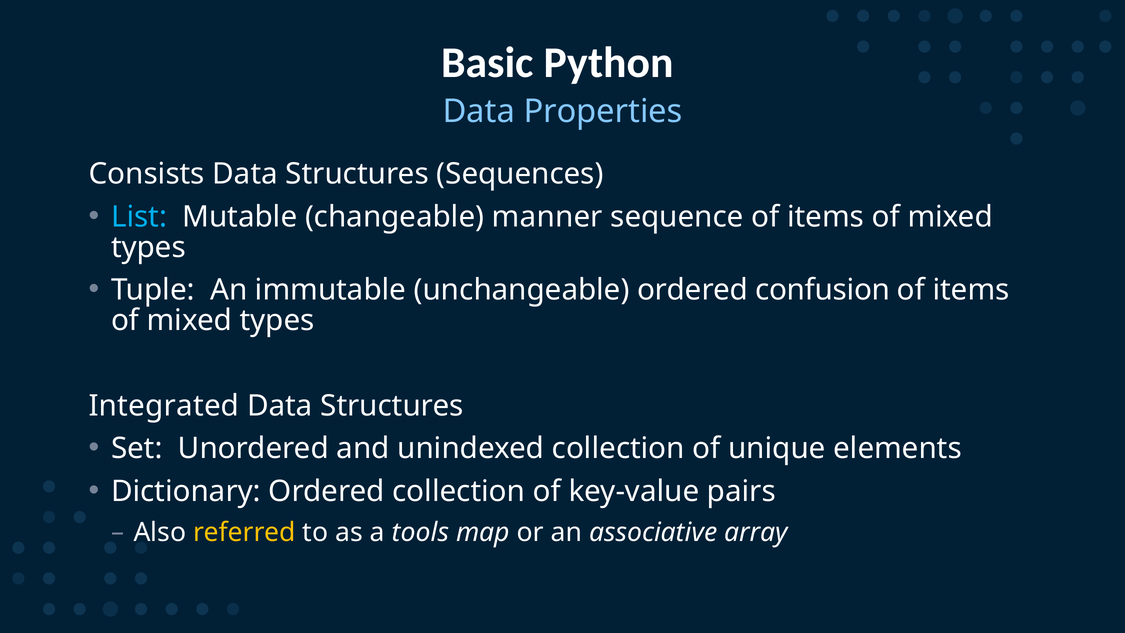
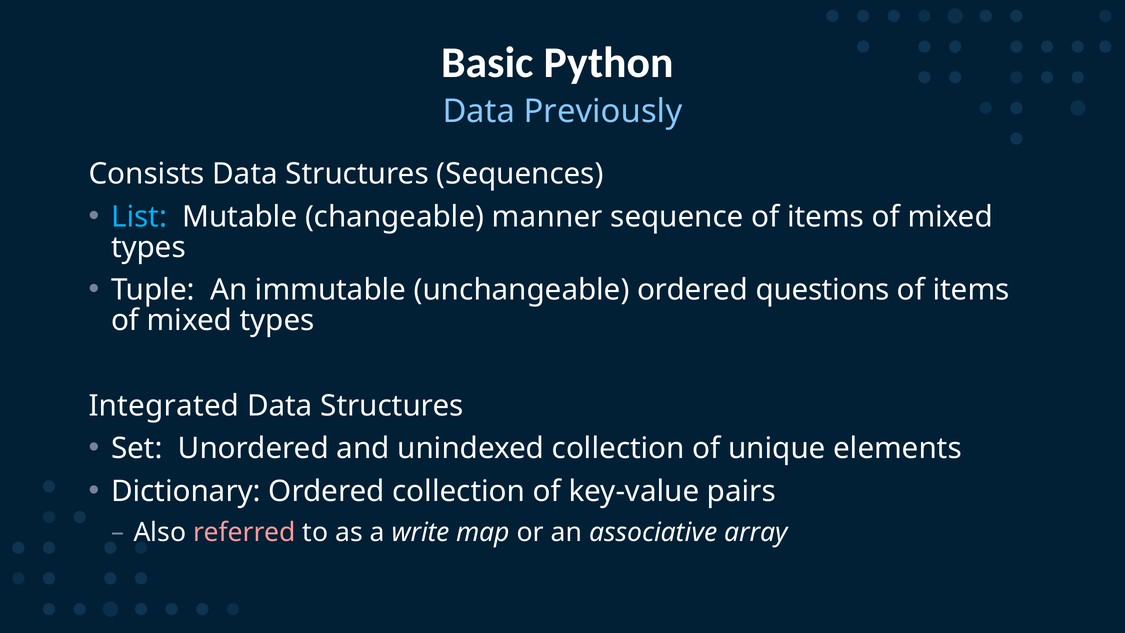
Properties: Properties -> Previously
confusion: confusion -> questions
referred colour: yellow -> pink
tools: tools -> write
